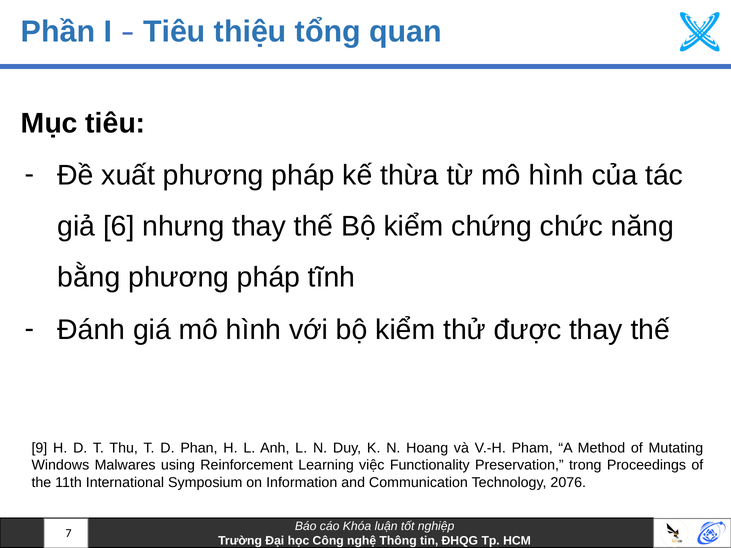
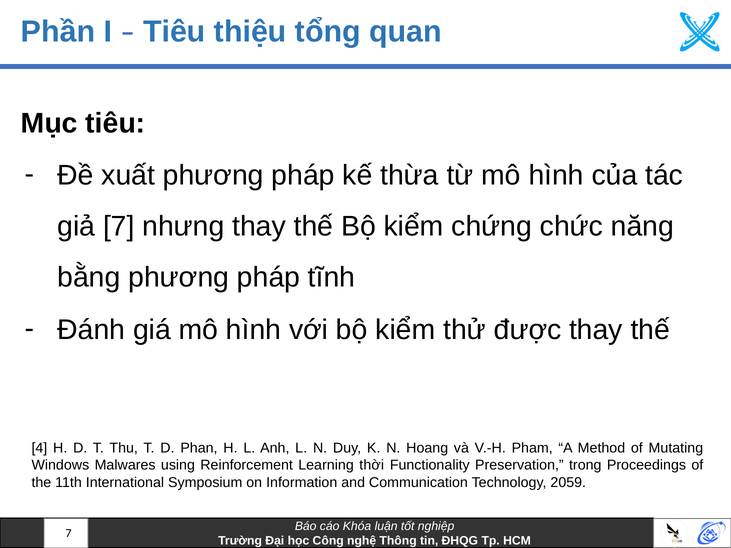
giả 6: 6 -> 7
9: 9 -> 4
việc: việc -> thời
2076: 2076 -> 2059
